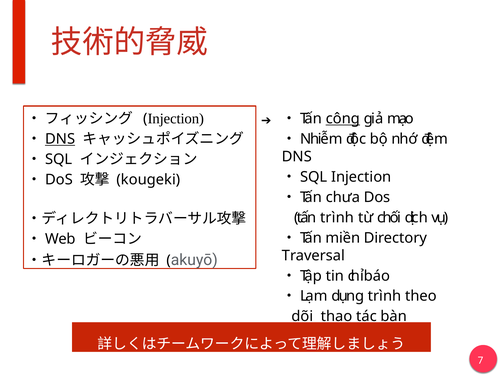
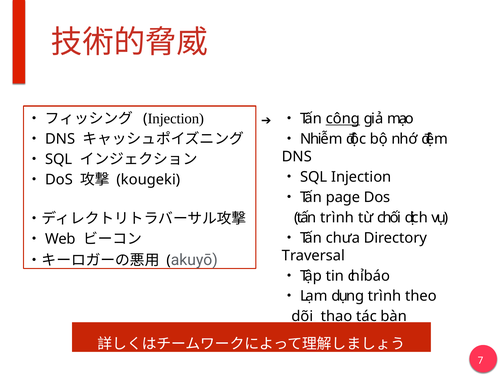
DNS at (60, 139) underline: present -> none
chưa: chưa -> page
miền: miền -> chưa
